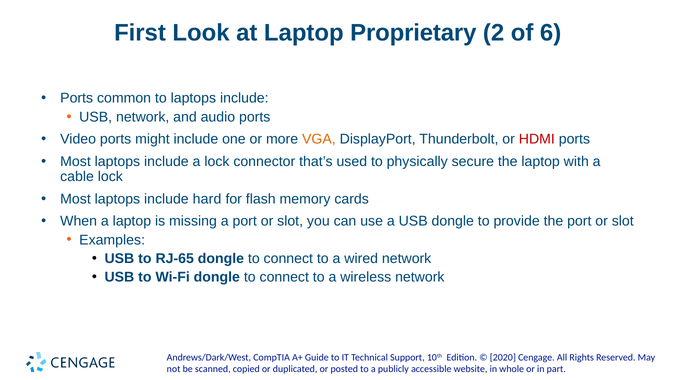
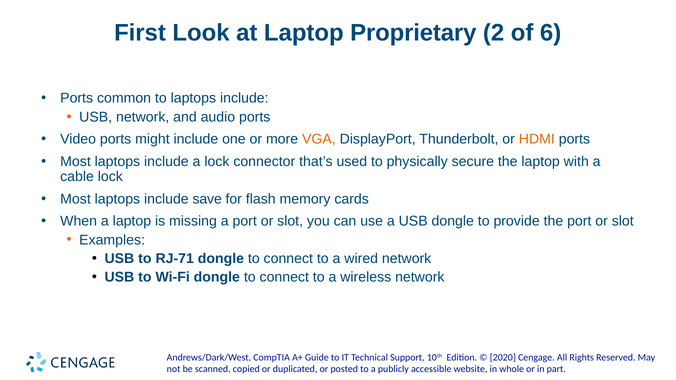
HDMI colour: red -> orange
hard: hard -> save
RJ-65: RJ-65 -> RJ-71
